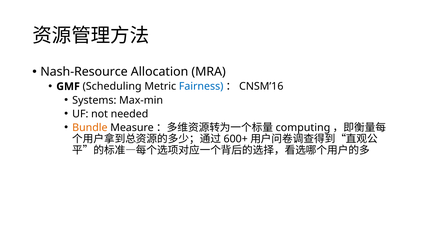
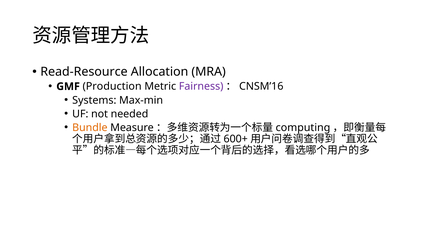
Nash-Resource: Nash-Resource -> Read-Resource
Scheduling: Scheduling -> Production
Fairness colour: blue -> purple
